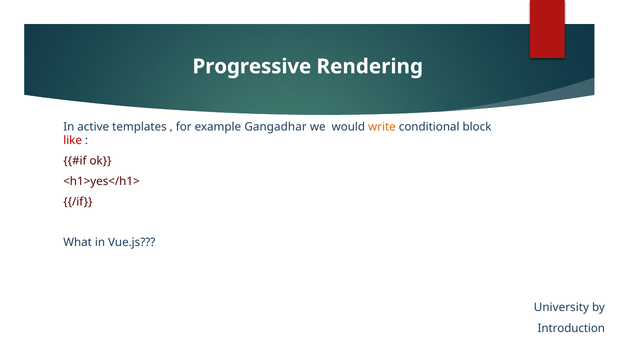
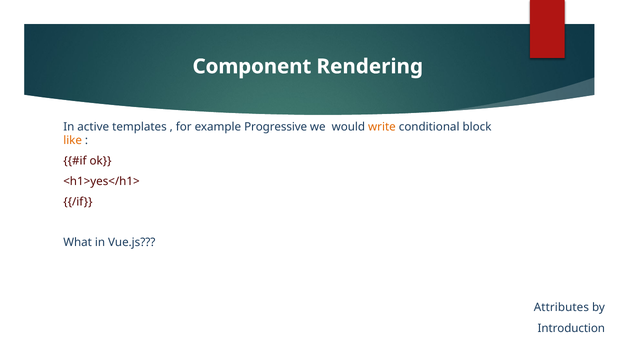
Progressive: Progressive -> Component
Gangadhar: Gangadhar -> Progressive
like colour: red -> orange
University: University -> Attributes
